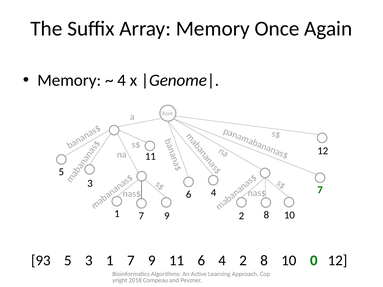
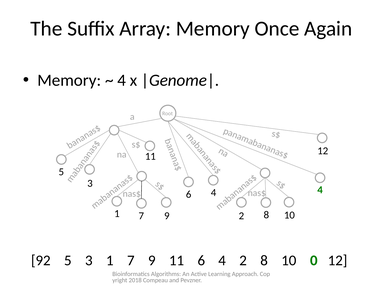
4 7: 7 -> 4
93: 93 -> 92
